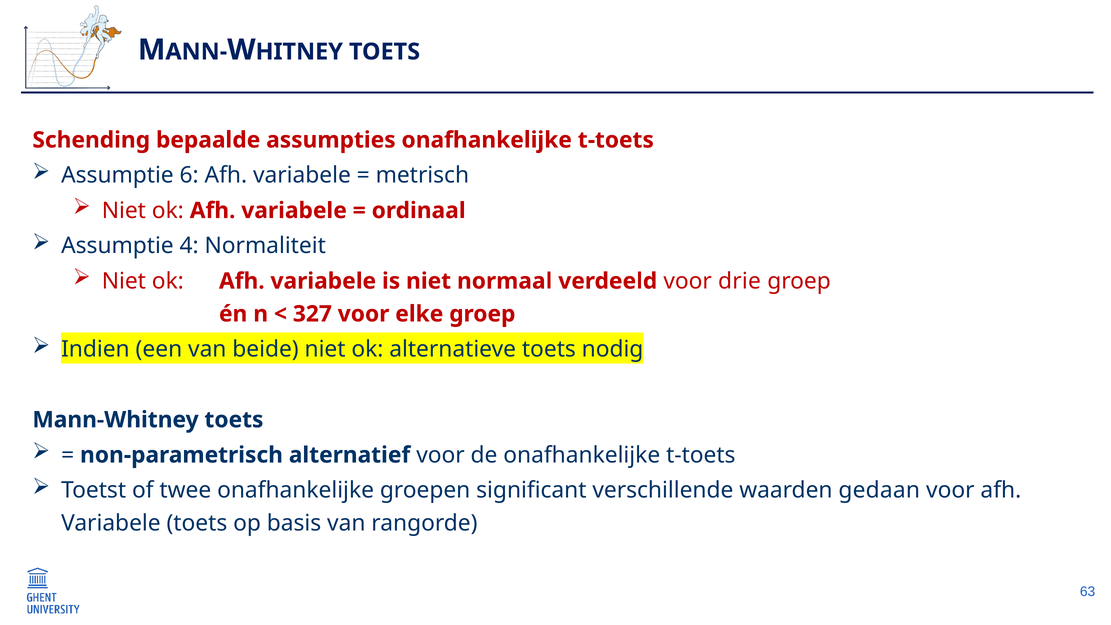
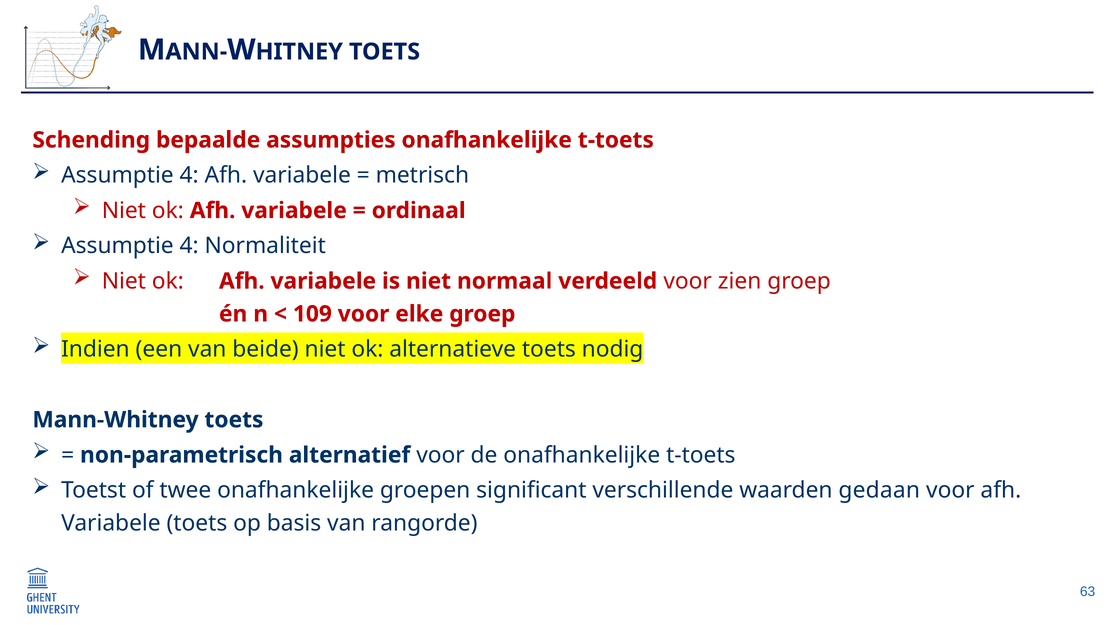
6 at (189, 175): 6 -> 4
drie: drie -> zien
327: 327 -> 109
